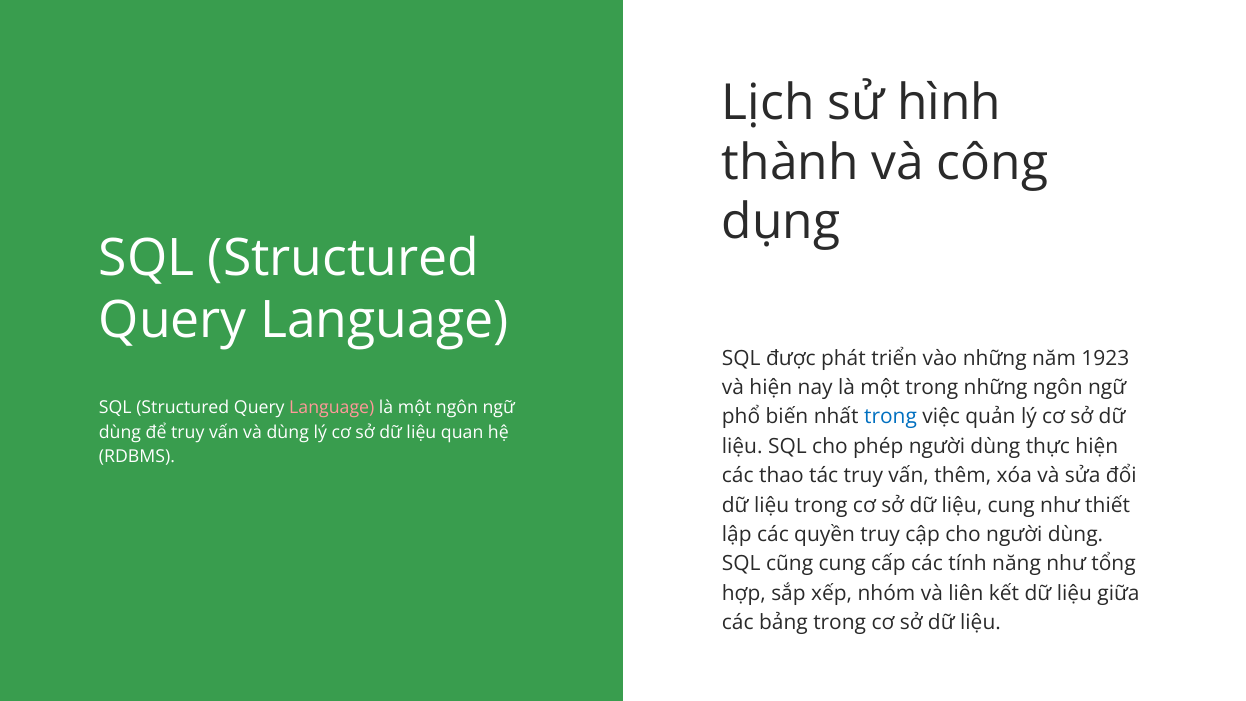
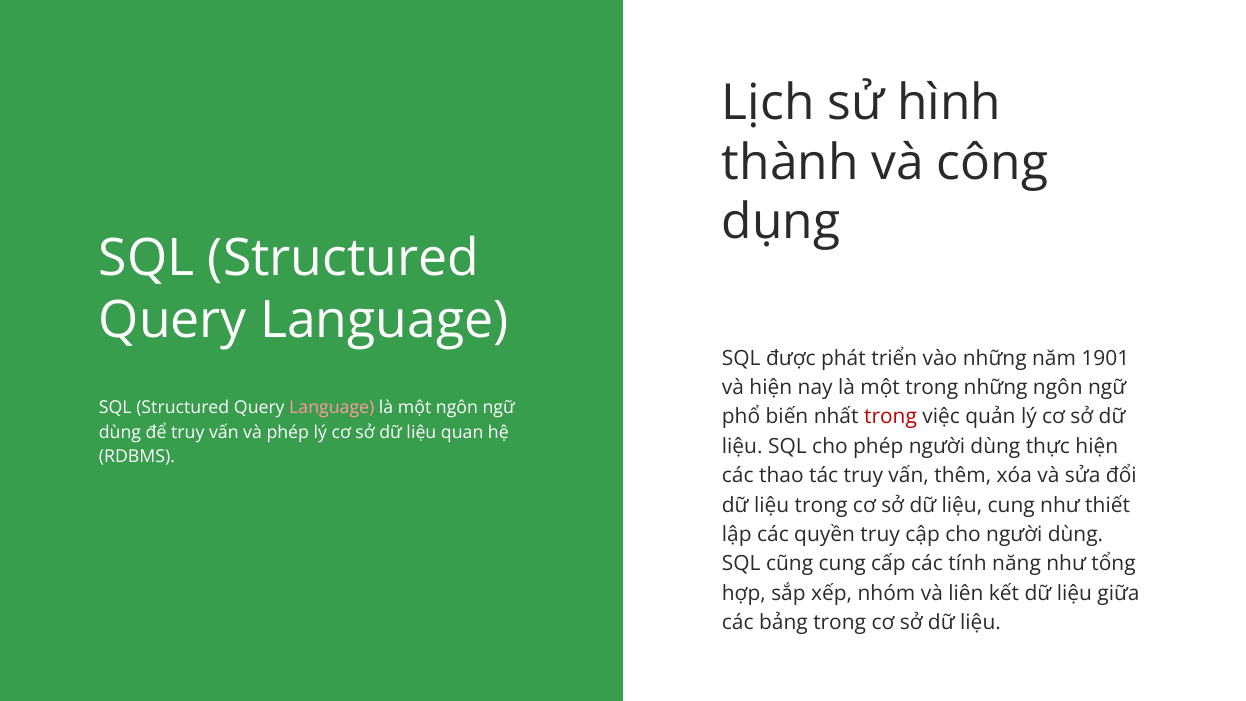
1923: 1923 -> 1901
trong at (890, 417) colour: blue -> red
và dùng: dùng -> phép
